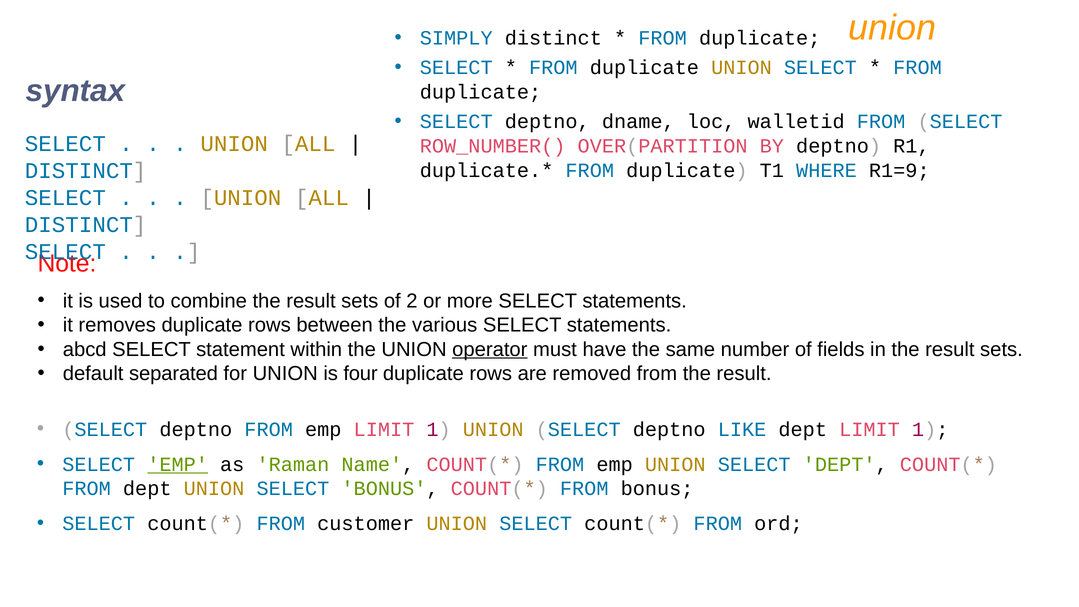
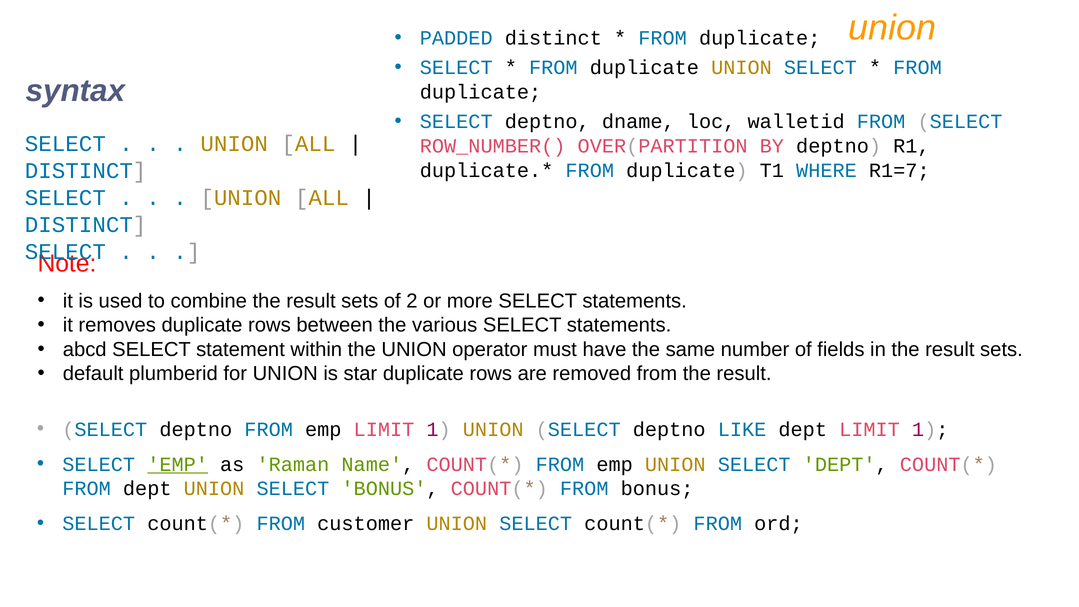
SIMPLY: SIMPLY -> PADDED
R1=9: R1=9 -> R1=7
operator underline: present -> none
separated: separated -> plumberid
four: four -> star
